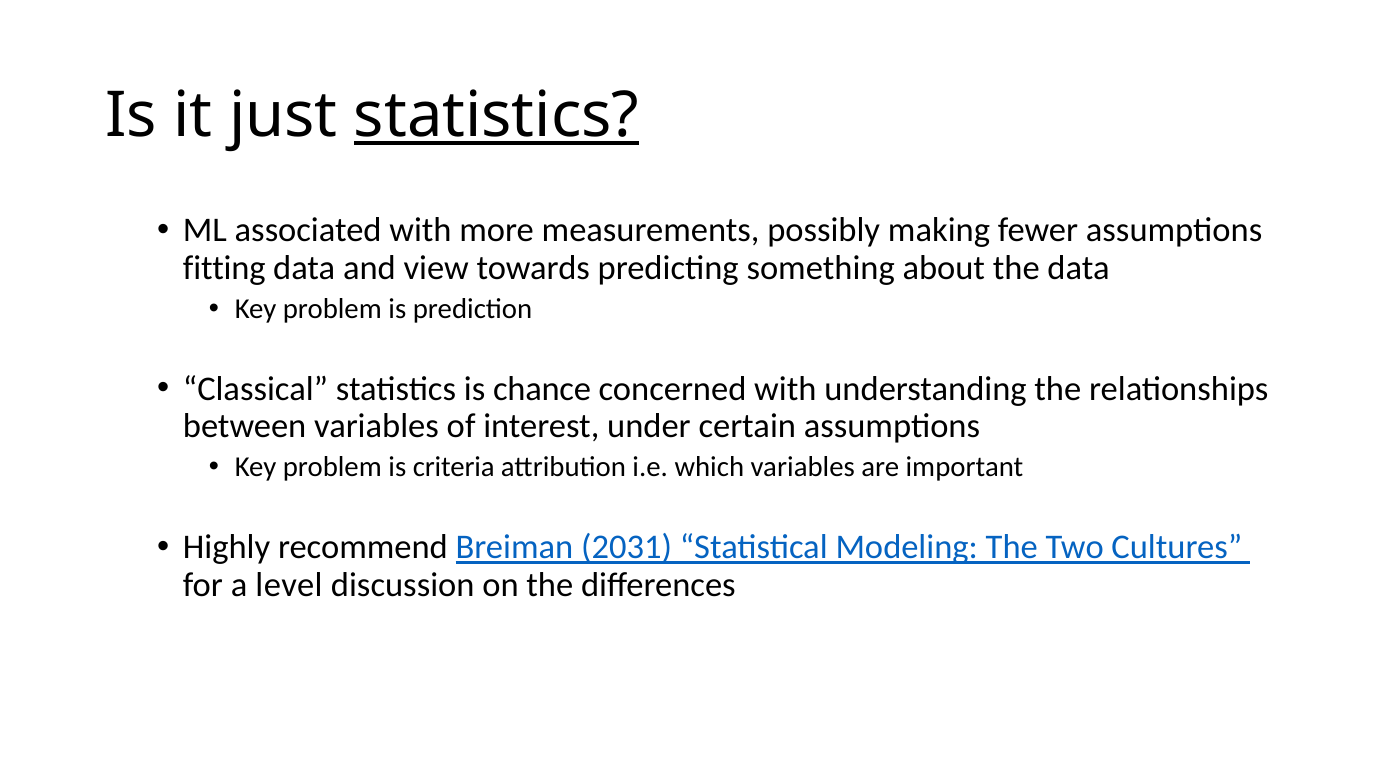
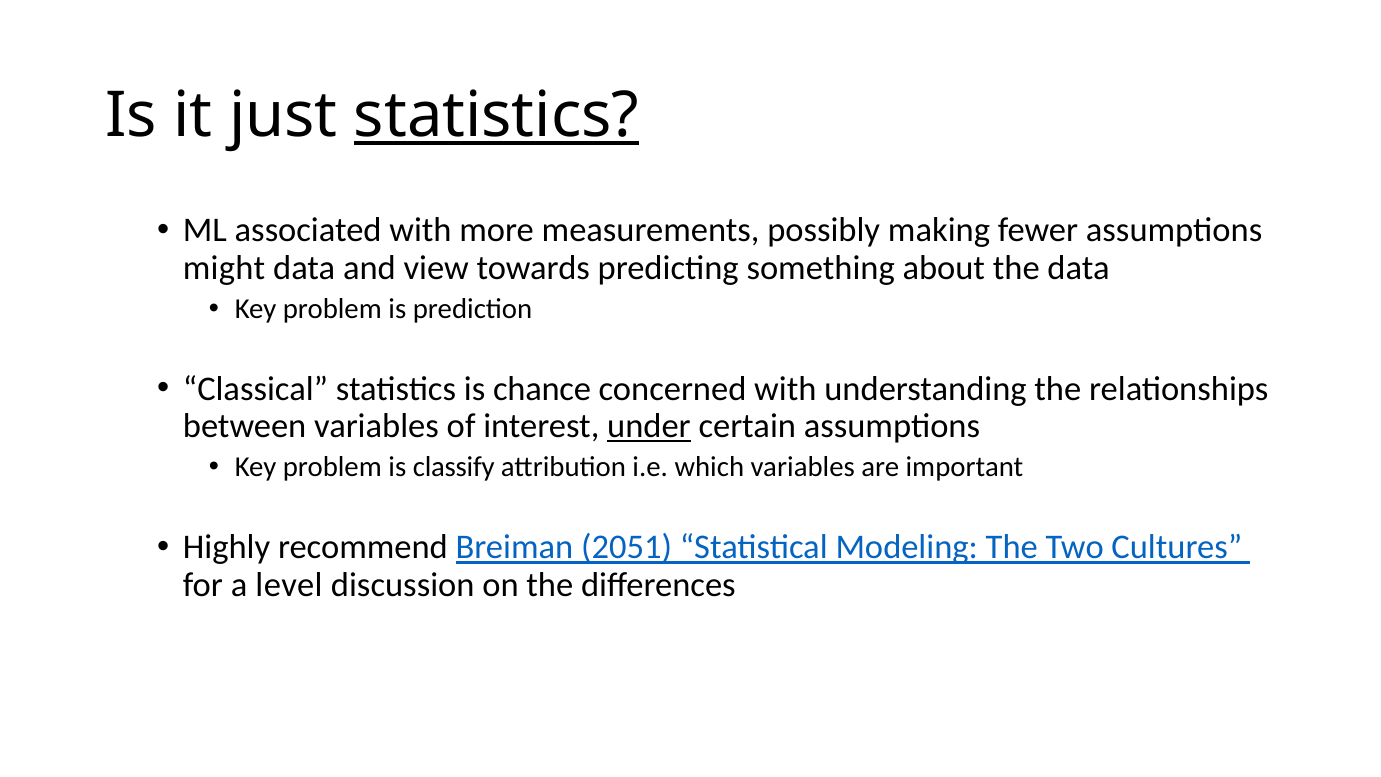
fitting: fitting -> might
under underline: none -> present
criteria: criteria -> classify
2031: 2031 -> 2051
